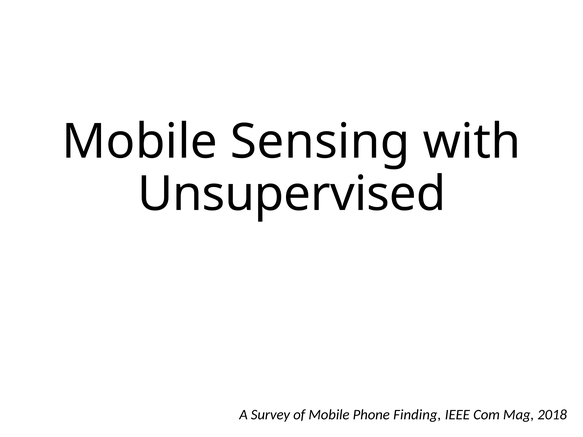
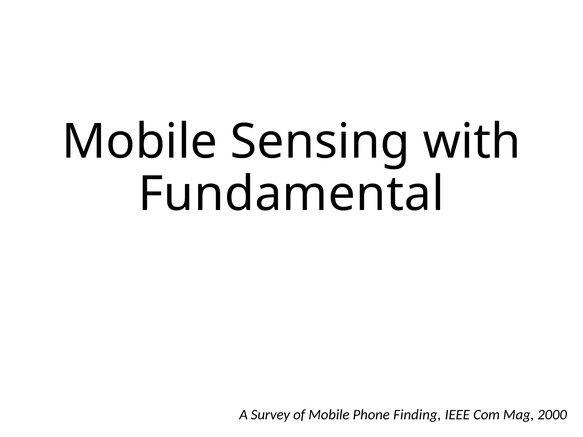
Unsupervised: Unsupervised -> Fundamental
2018: 2018 -> 2000
